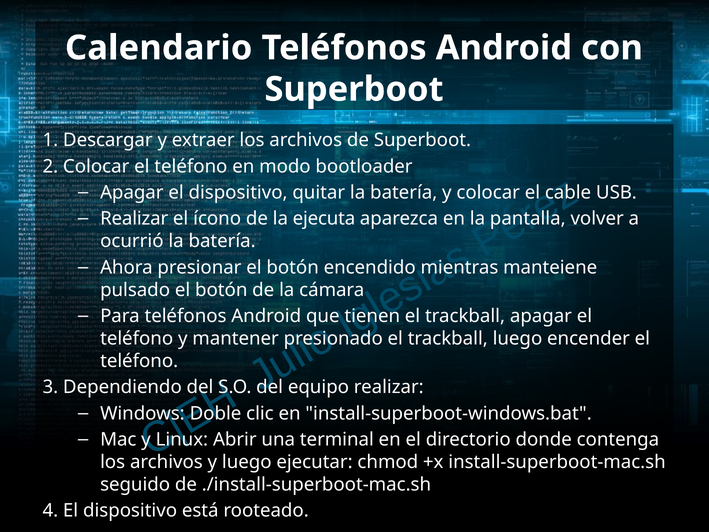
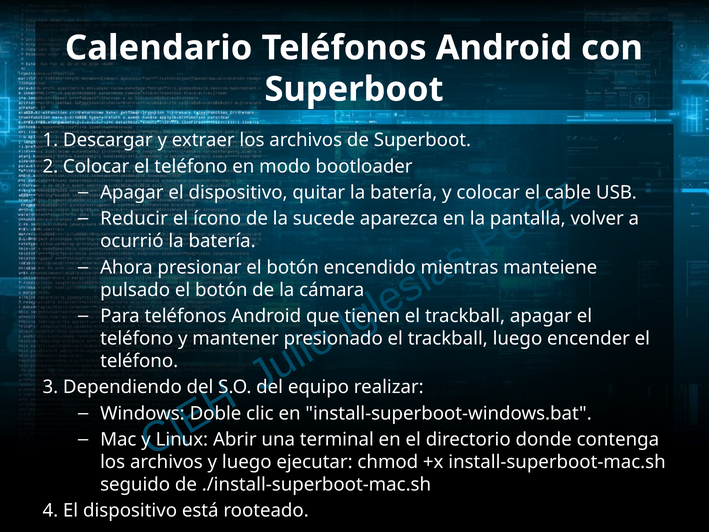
Realizar at (134, 219): Realizar -> Reducir
ejecuta: ejecuta -> sucede
